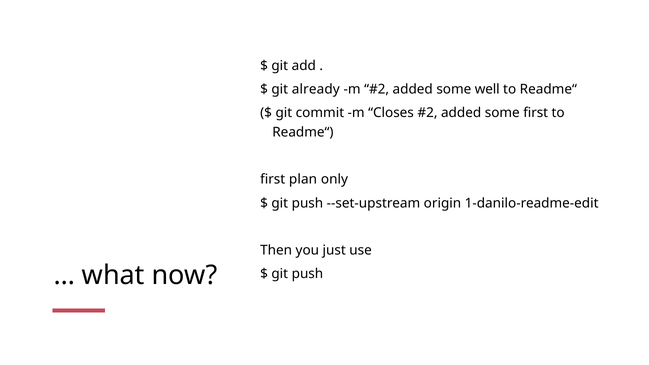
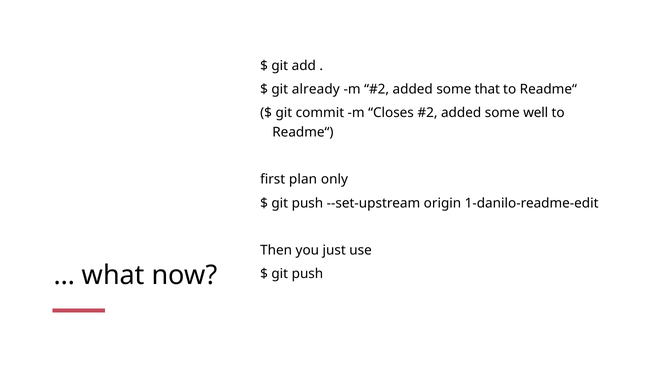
well: well -> that
some first: first -> well
